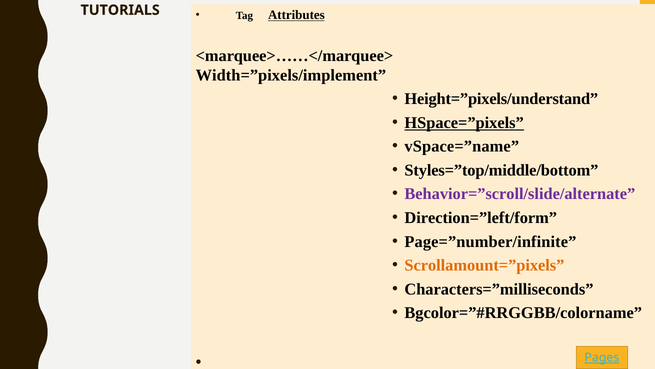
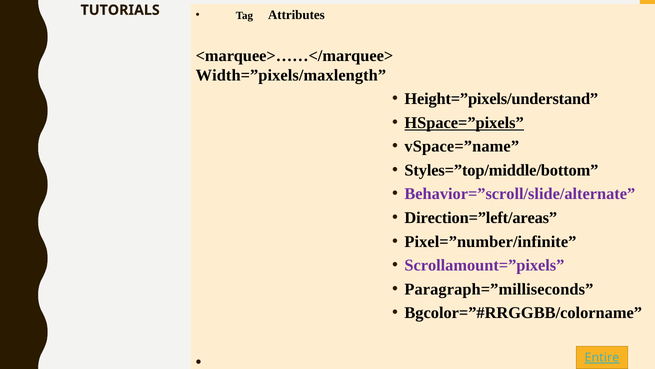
Attributes underline: present -> none
Width=”pixels/implement: Width=”pixels/implement -> Width=”pixels/maxlength
Direction=”left/form: Direction=”left/form -> Direction=”left/areas
Page=”number/infinite: Page=”number/infinite -> Pixel=”number/infinite
Scrollamount=”pixels colour: orange -> purple
Characters=”milliseconds: Characters=”milliseconds -> Paragraph=”milliseconds
Pages: Pages -> Entire
